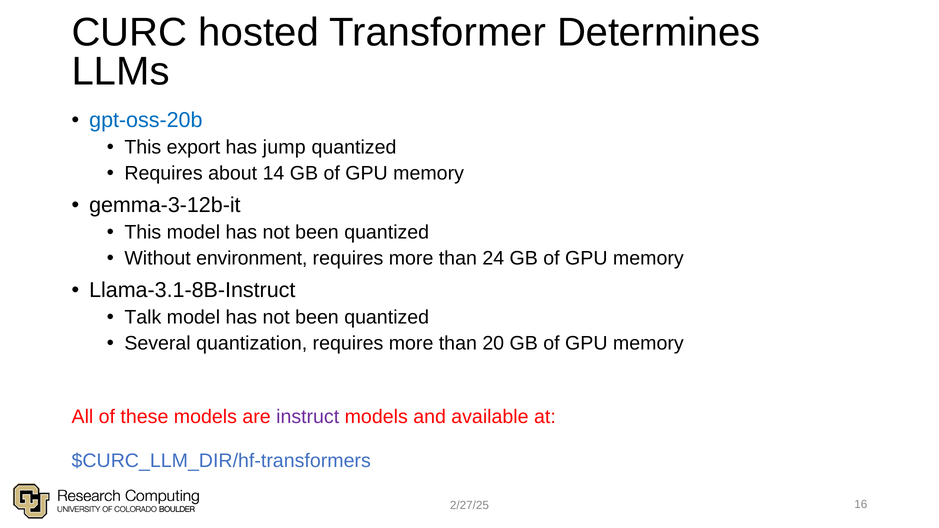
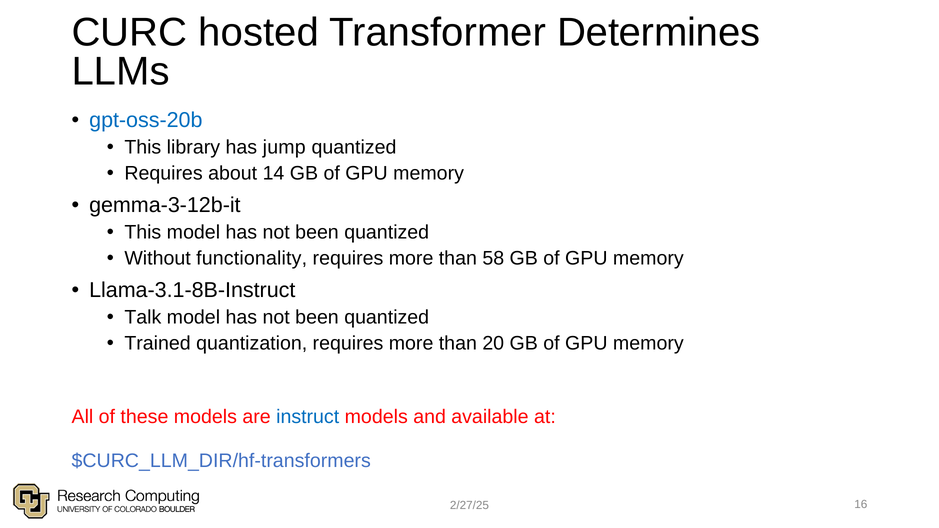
export: export -> library
environment: environment -> functionality
24: 24 -> 58
Several: Several -> Trained
instruct colour: purple -> blue
